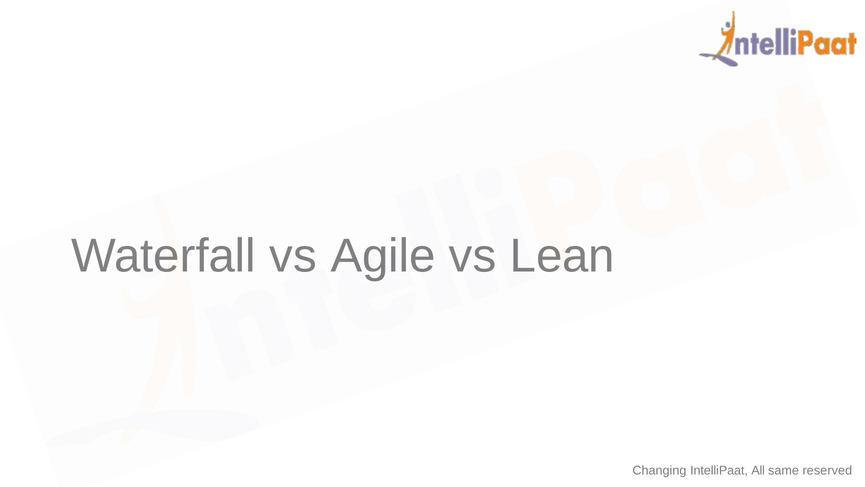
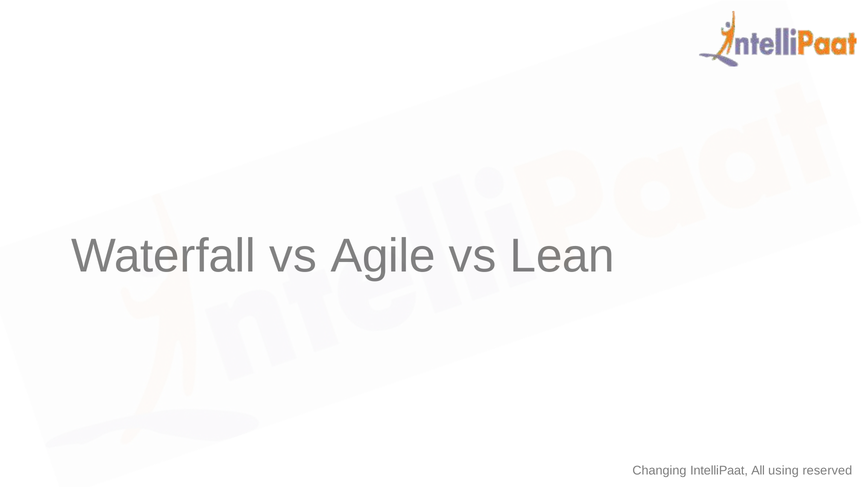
same: same -> using
